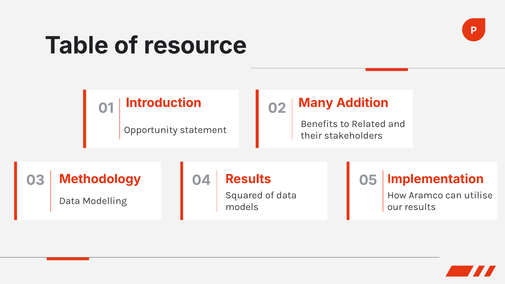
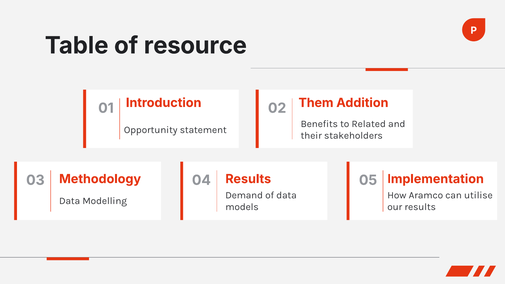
Many: Many -> Them
Squared: Squared -> Demand
